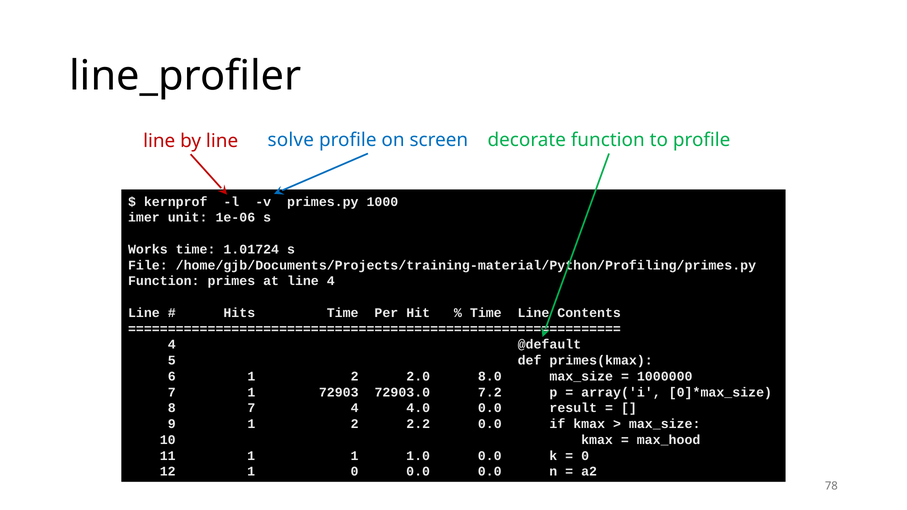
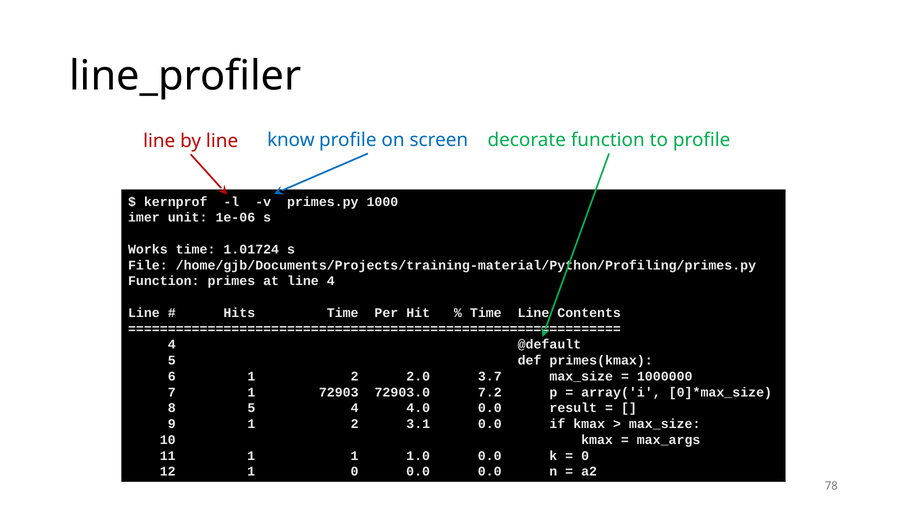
solve: solve -> know
8.0: 8.0 -> 3.7
8 7: 7 -> 5
2.2: 2.2 -> 3.1
max_hood: max_hood -> max_args
